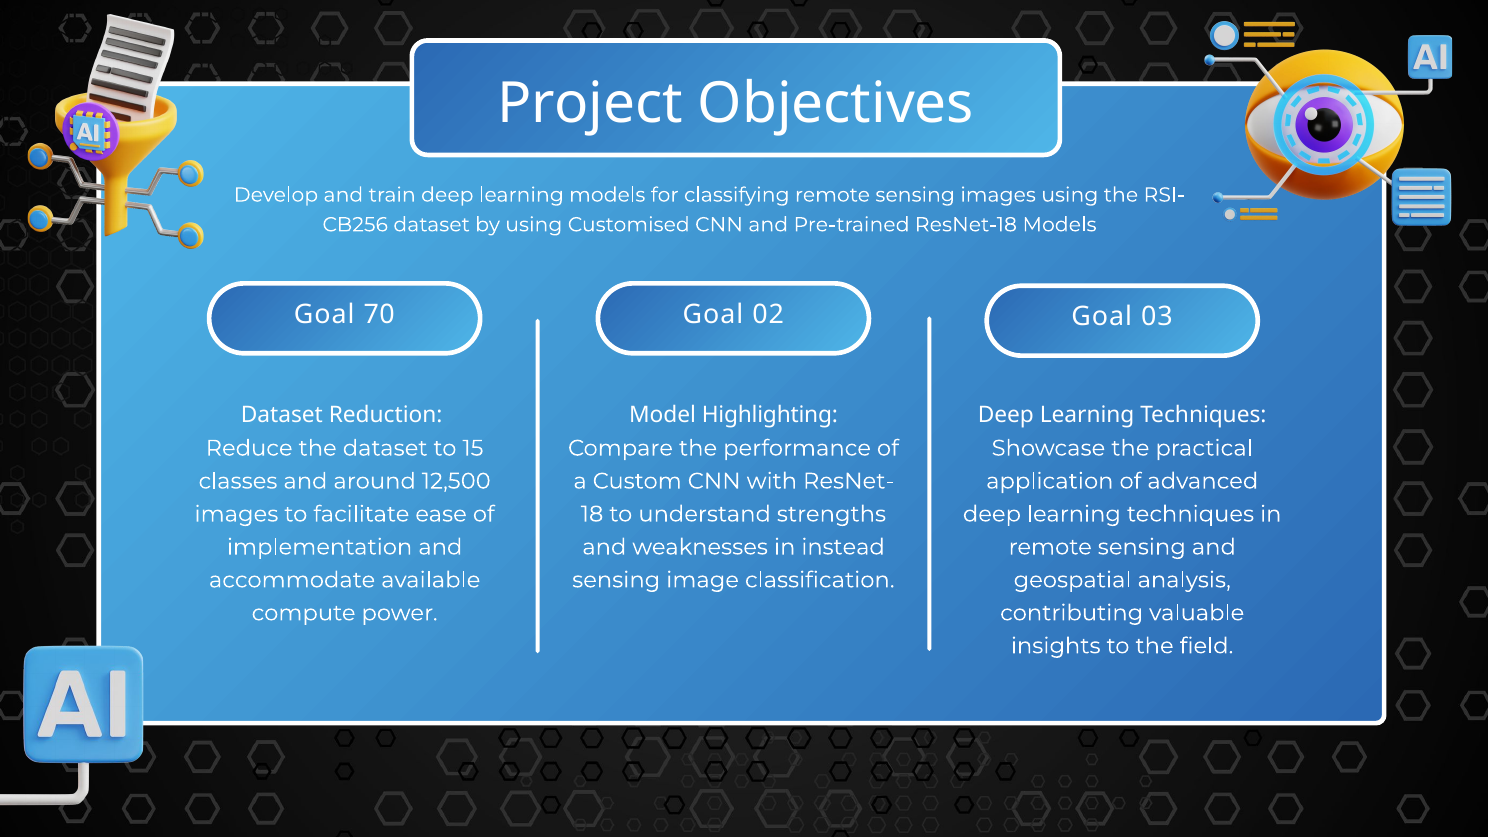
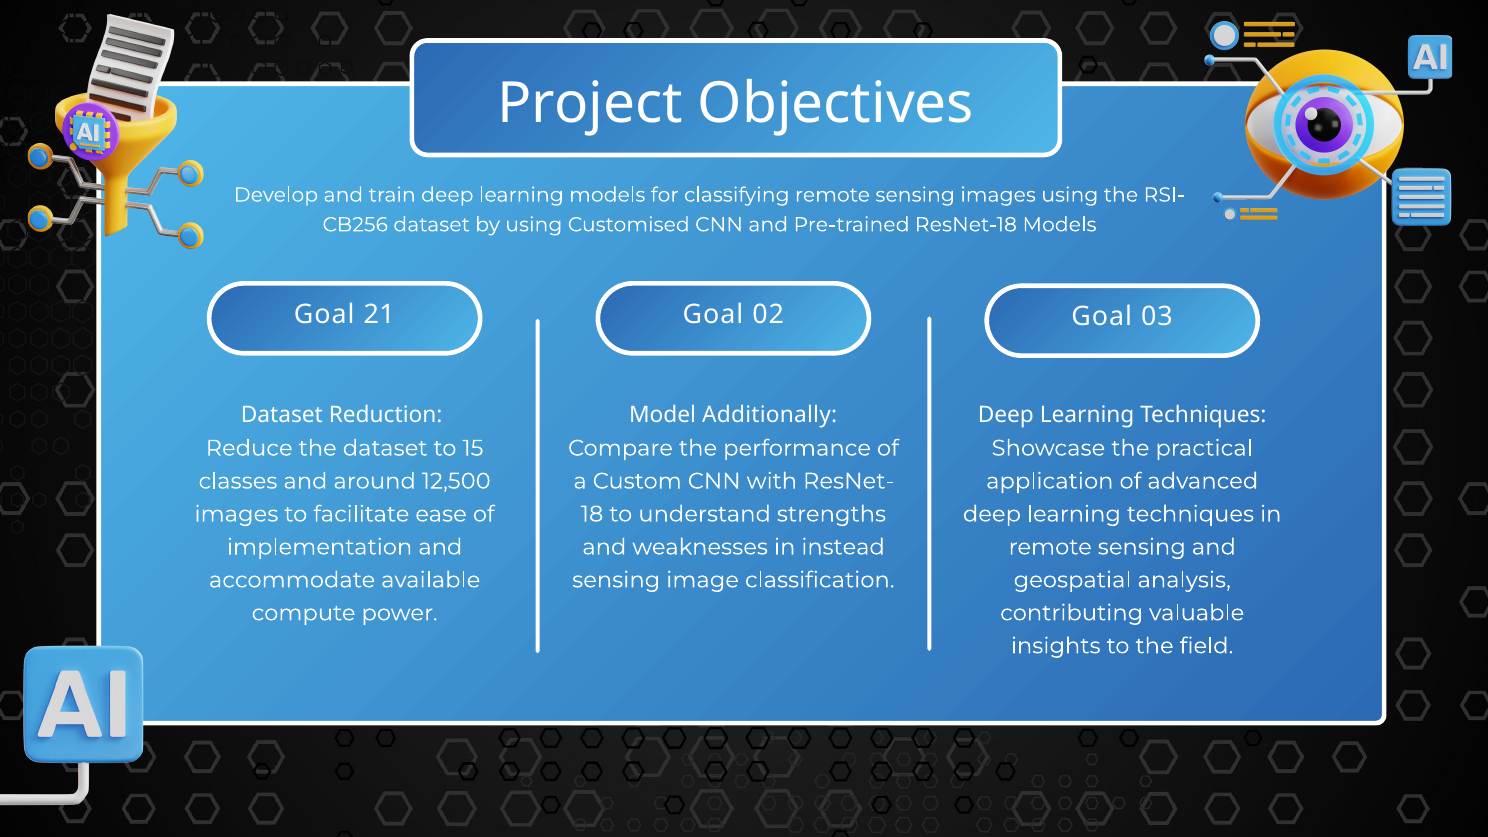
70: 70 -> 21
Highlighting: Highlighting -> Additionally
